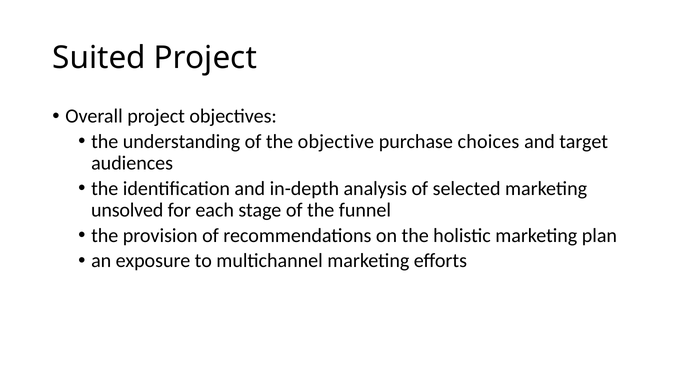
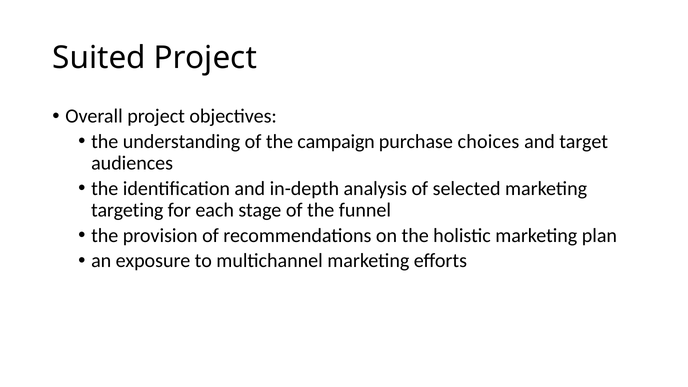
objective: objective -> campaign
unsolved: unsolved -> targeting
